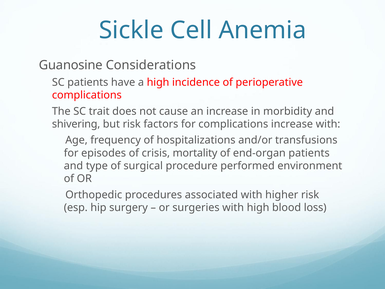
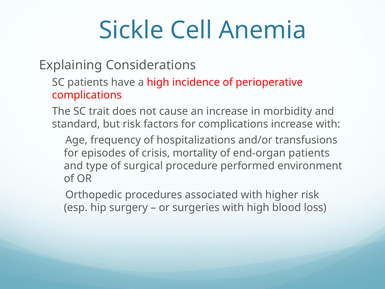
Guanosine: Guanosine -> Explaining
shivering: shivering -> standard
